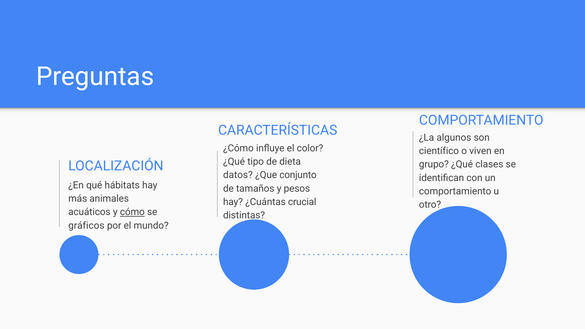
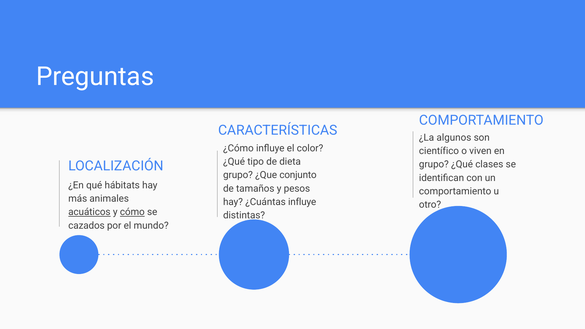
datos at (238, 175): datos -> grupo
¿Cuántas crucial: crucial -> influye
acuáticos underline: none -> present
gráficos: gráficos -> cazados
